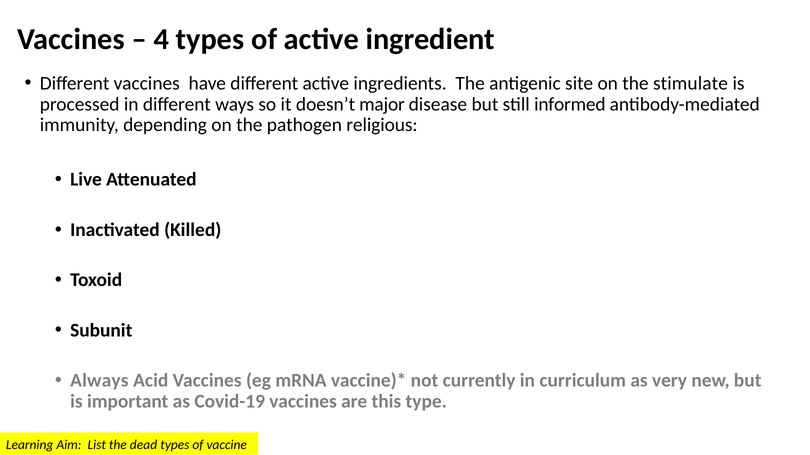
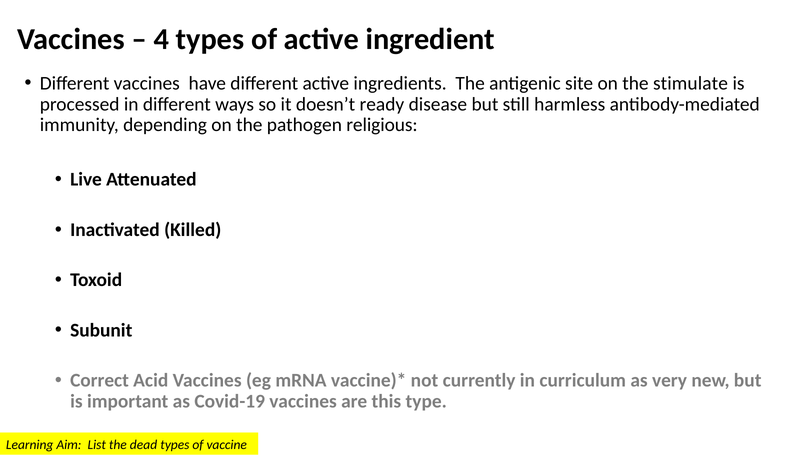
major: major -> ready
informed: informed -> harmless
Always: Always -> Correct
